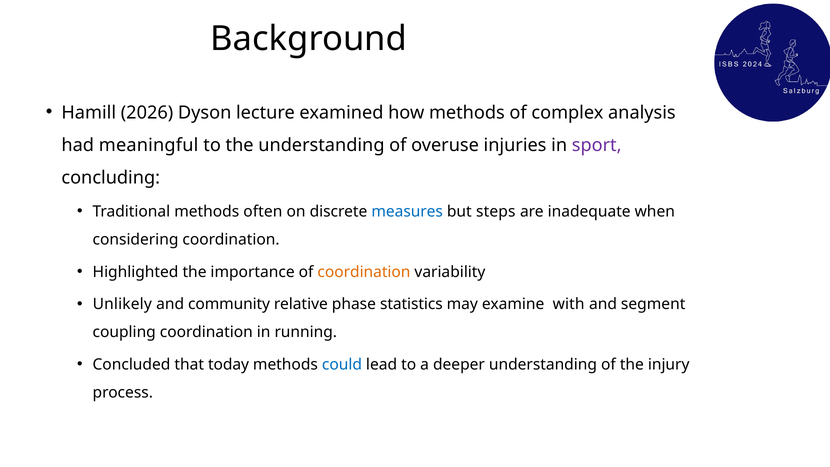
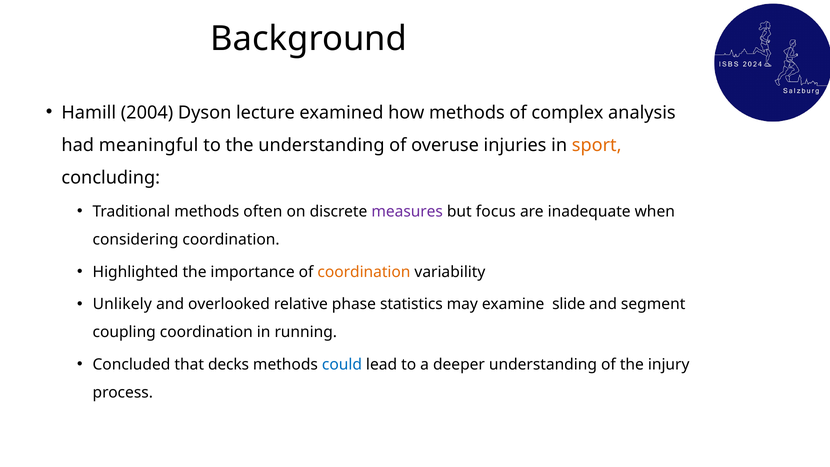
2026: 2026 -> 2004
sport colour: purple -> orange
measures colour: blue -> purple
steps: steps -> focus
community: community -> overlooked
with: with -> slide
today: today -> decks
